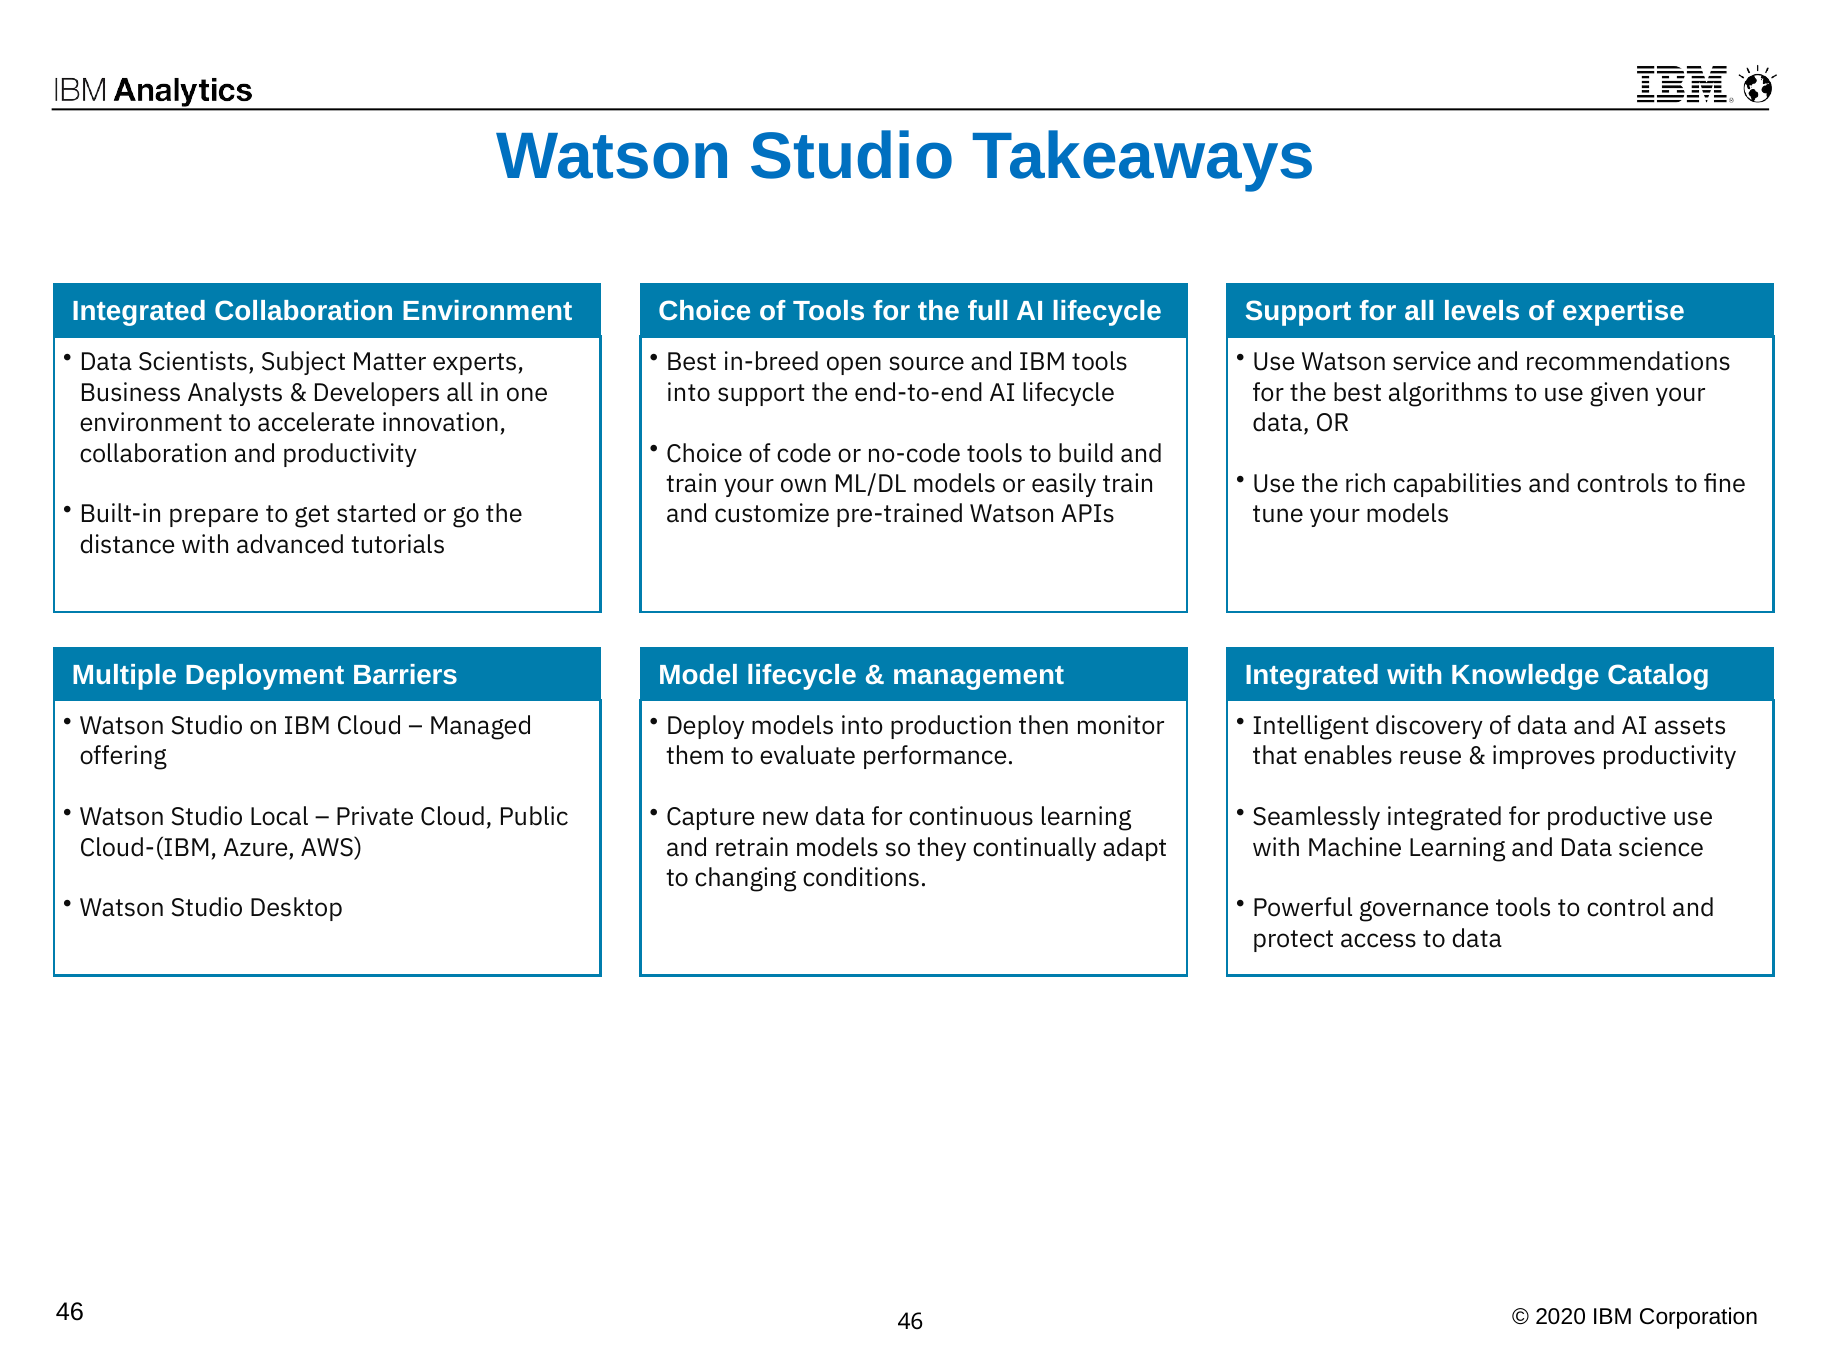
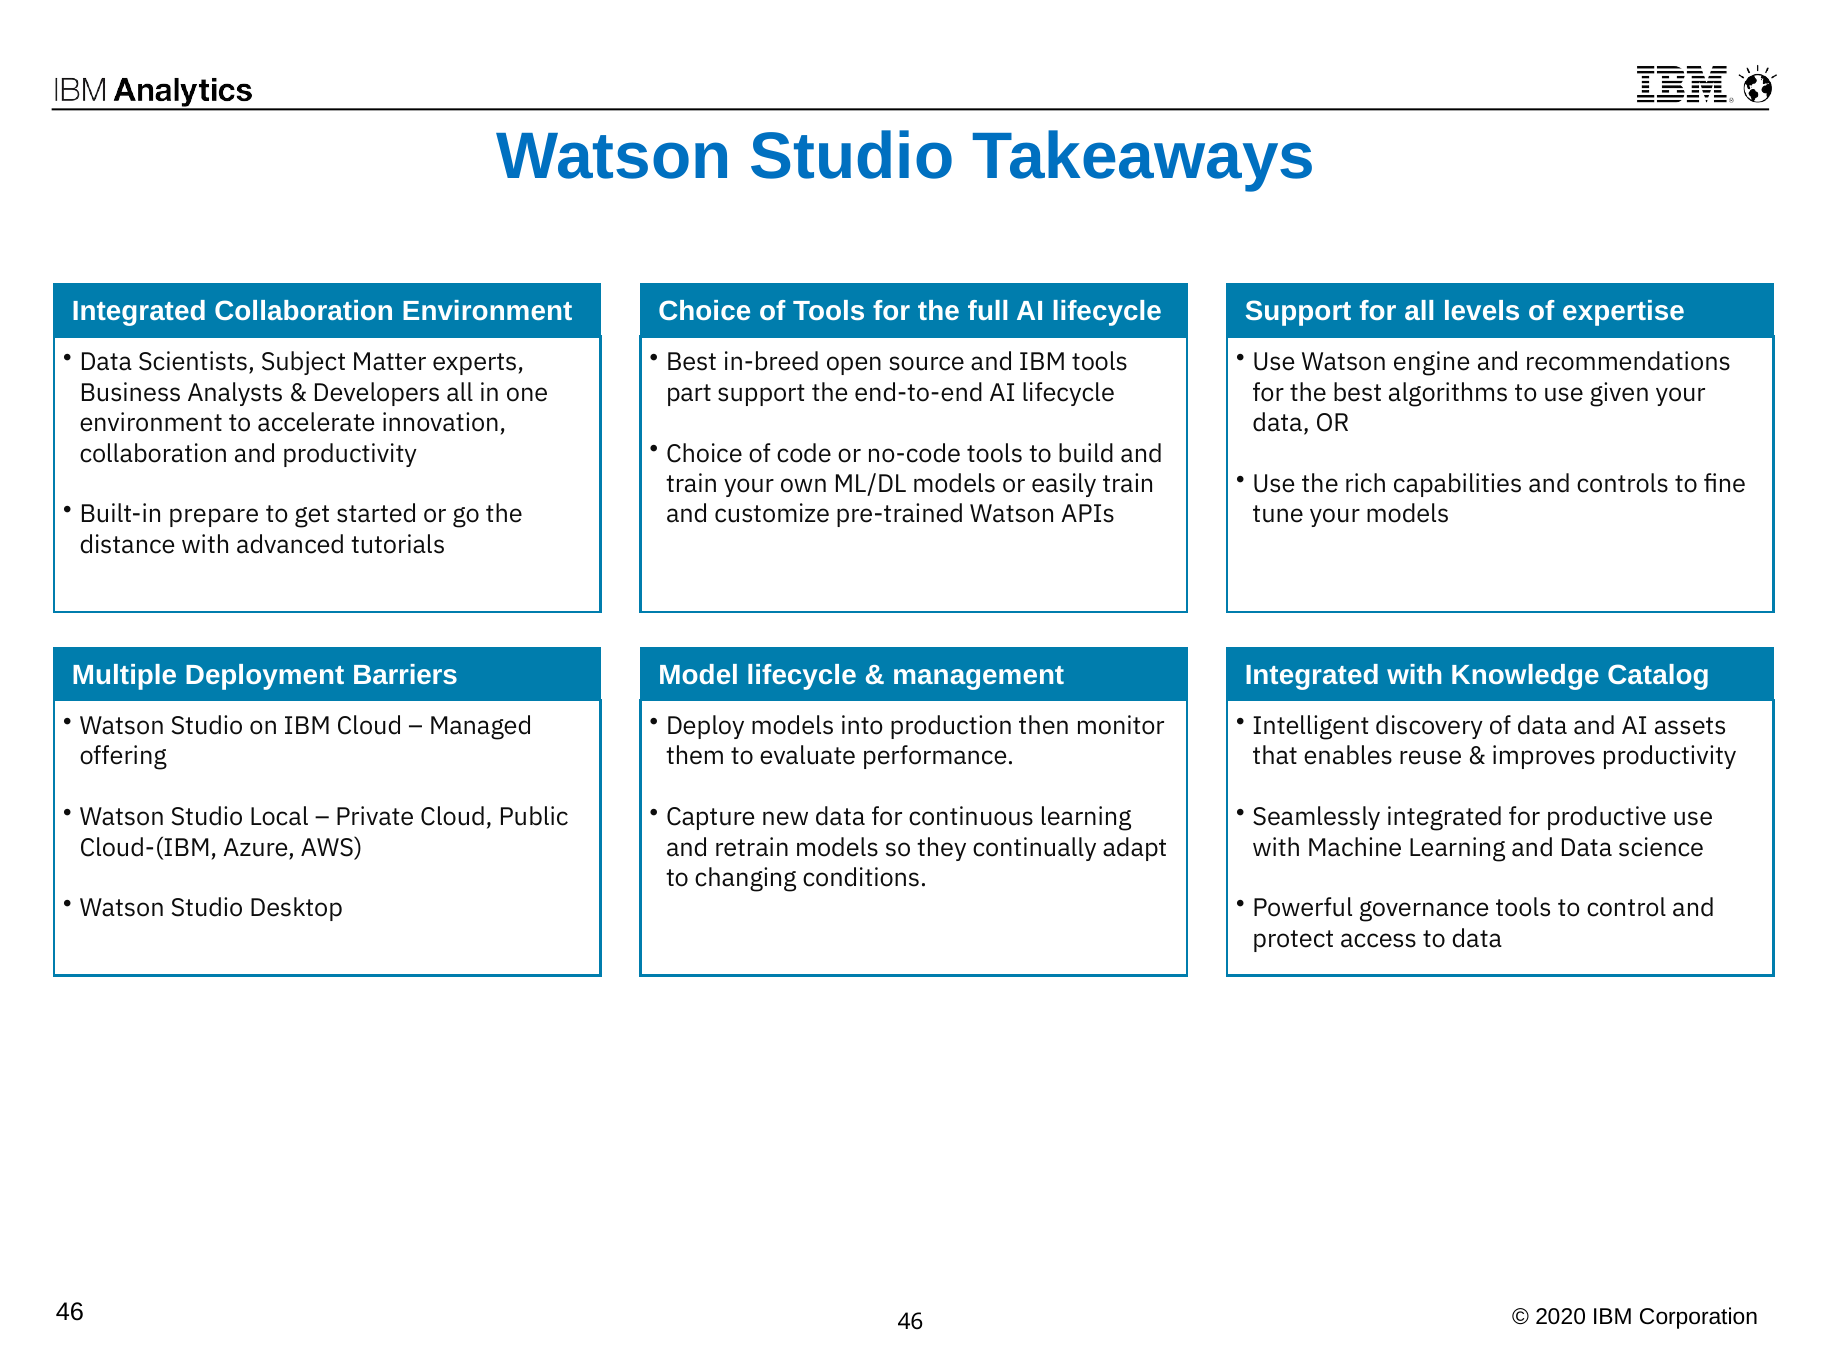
service: service -> engine
into at (689, 393): into -> part
